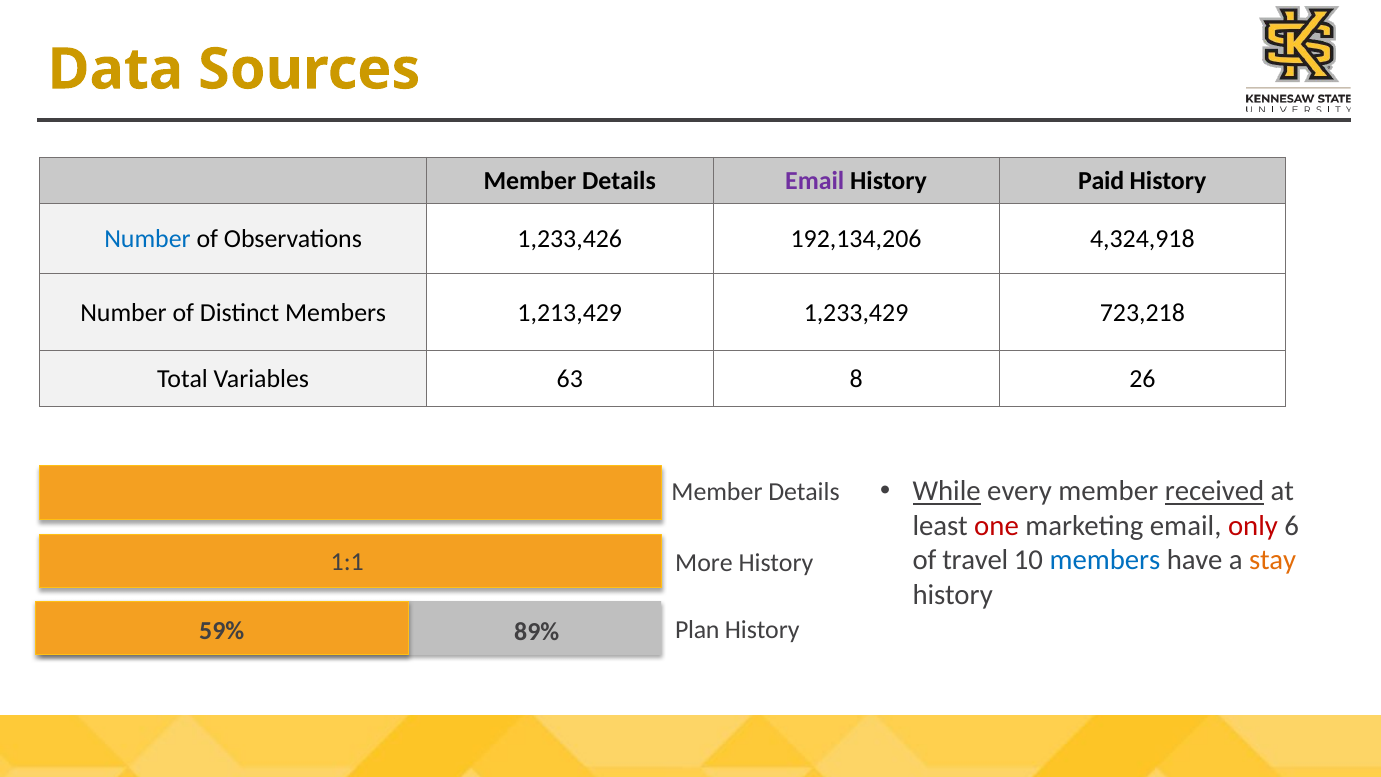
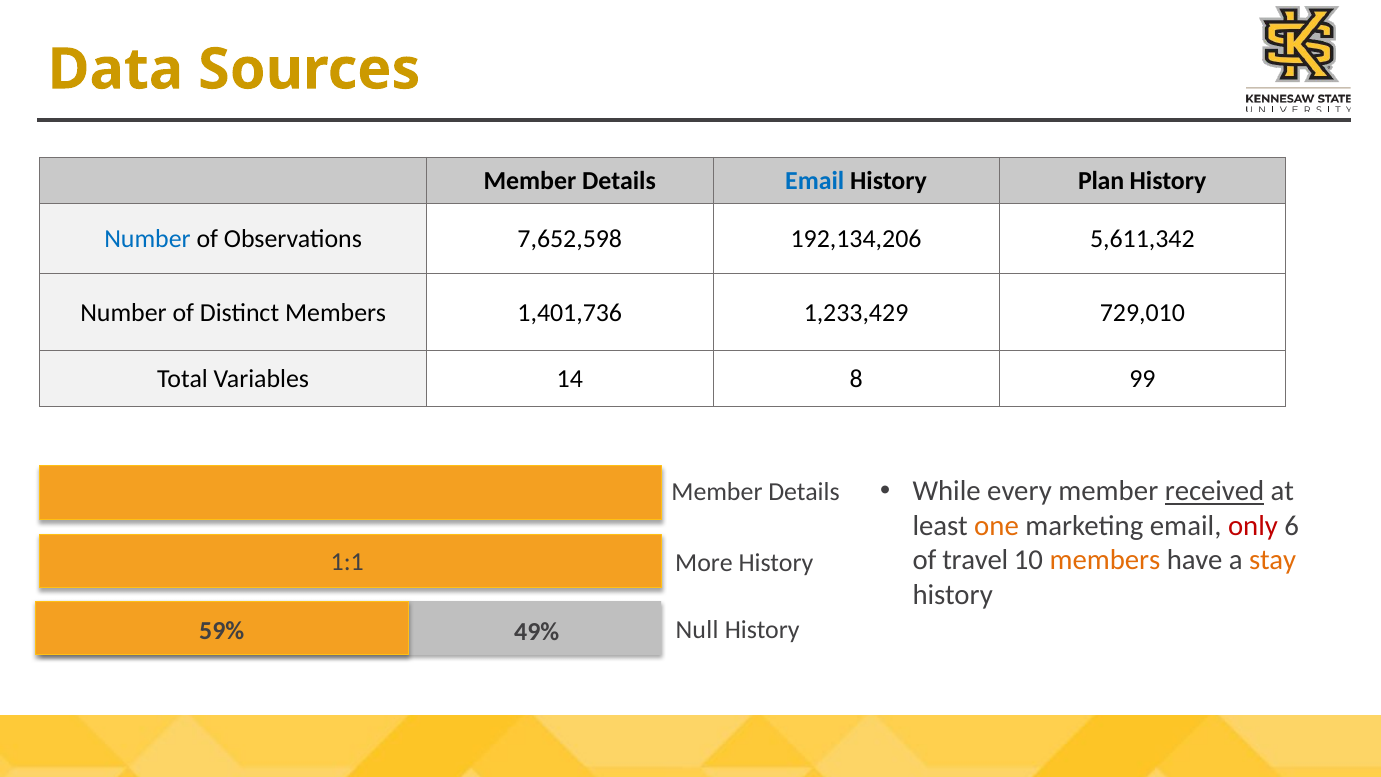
Email at (815, 181) colour: purple -> blue
Paid: Paid -> Plan
1,233,426: 1,233,426 -> 7,652,598
4,324,918: 4,324,918 -> 5,611,342
1,213,429: 1,213,429 -> 1,401,736
723,218: 723,218 -> 729,010
63: 63 -> 14
26: 26 -> 99
While underline: present -> none
one colour: red -> orange
members at (1105, 560) colour: blue -> orange
Plan: Plan -> Null
89%: 89% -> 49%
